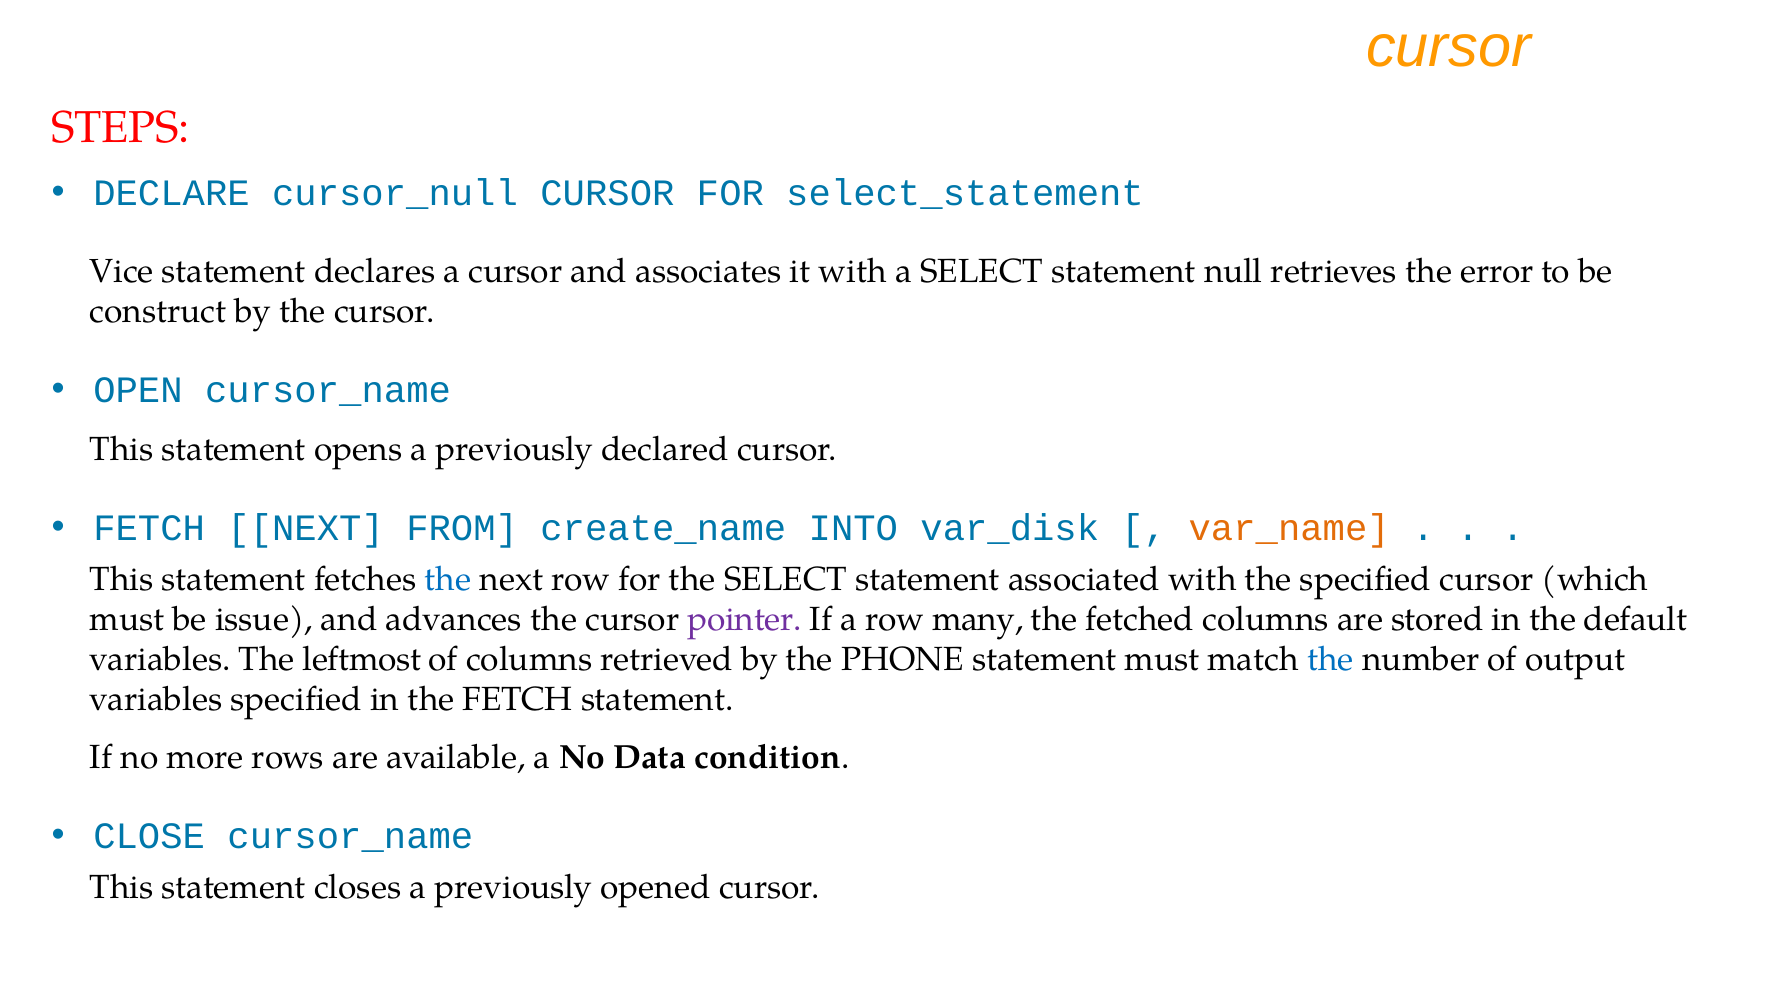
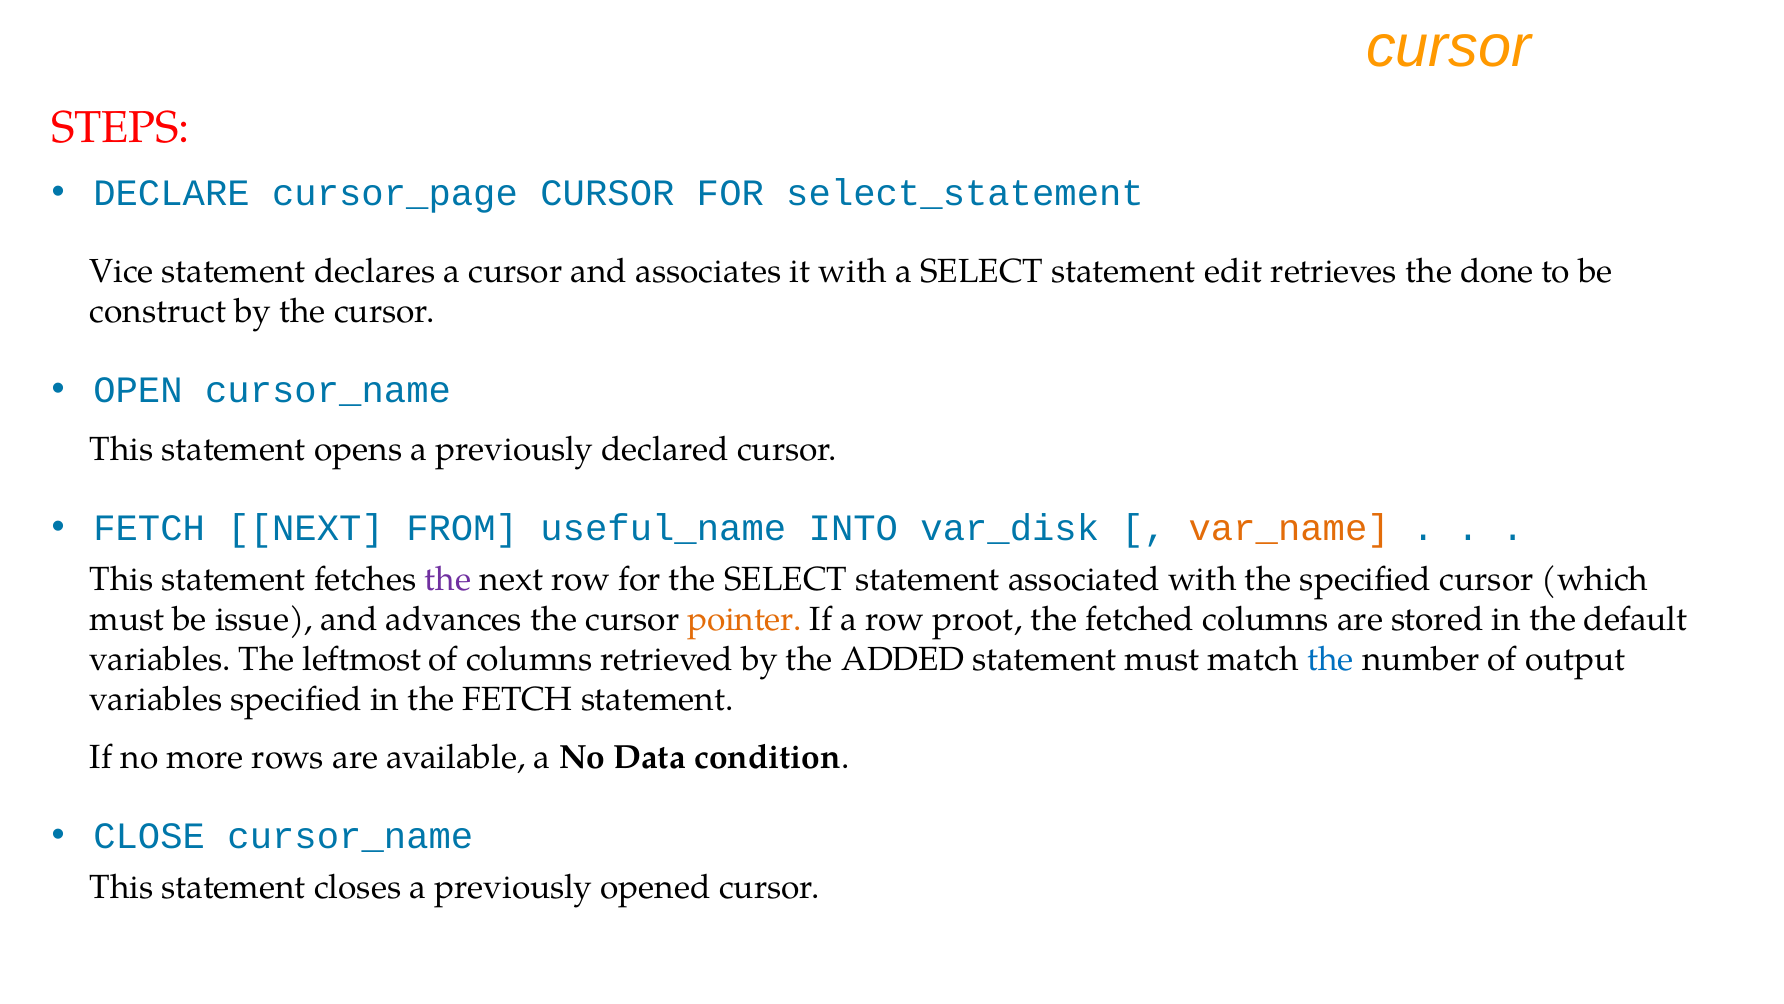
cursor_null: cursor_null -> cursor_page
null: null -> edit
error: error -> done
create_name: create_name -> useful_name
the at (448, 579) colour: blue -> purple
pointer colour: purple -> orange
many: many -> proot
PHONE: PHONE -> ADDED
